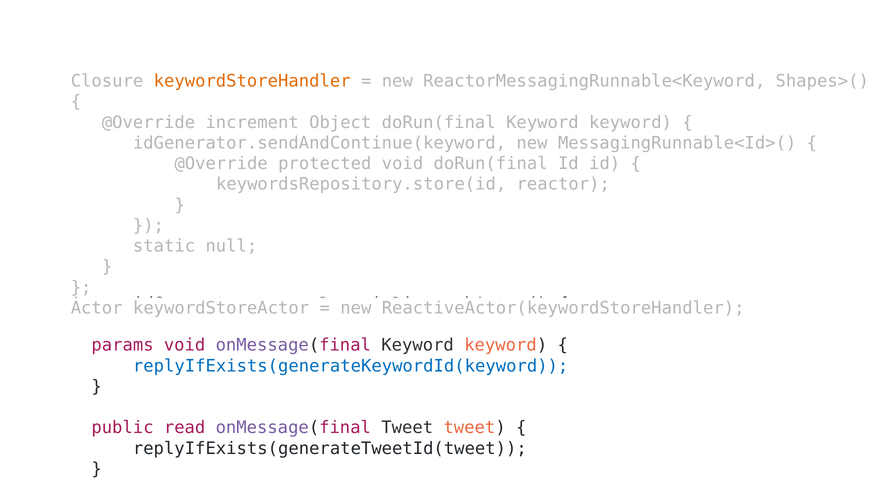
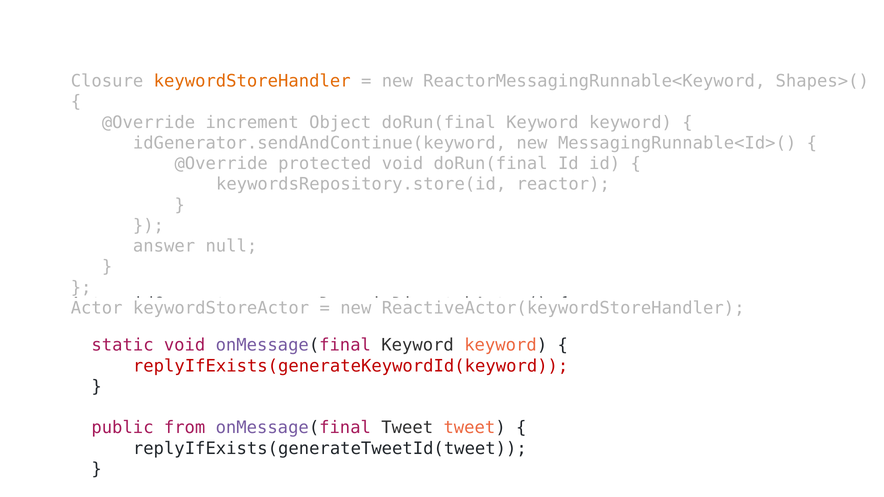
static: static -> answer
params: params -> static
replyIfExists(generateKeywordId(keyword colour: blue -> red
read: read -> from
